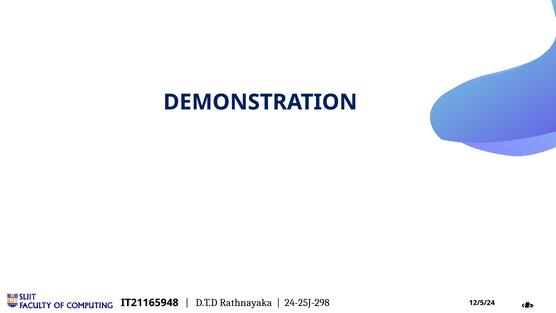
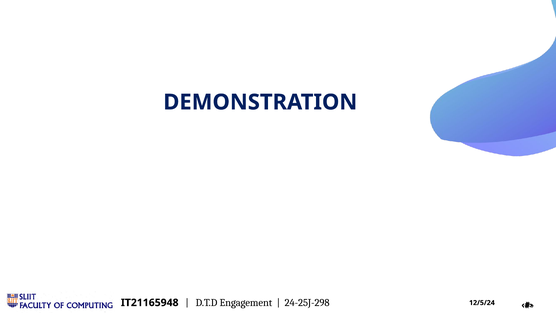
Rathnayaka: Rathnayaka -> Engagement
